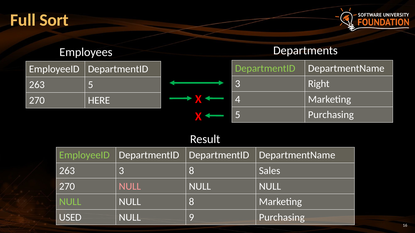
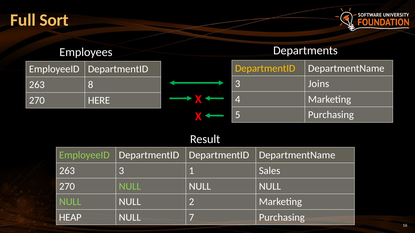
DepartmentID at (265, 68) colour: light green -> yellow
Right: Right -> Joins
263 5: 5 -> 8
3 8: 8 -> 1
NULL at (130, 187) colour: pink -> light green
NULL 8: 8 -> 2
USED: USED -> HEAP
9: 9 -> 7
